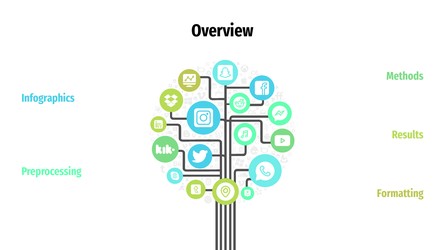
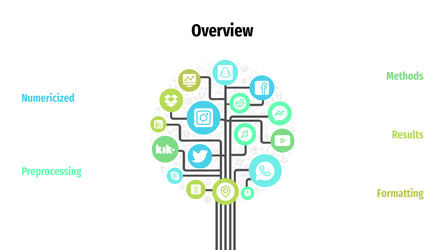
Infographics: Infographics -> Numericized
